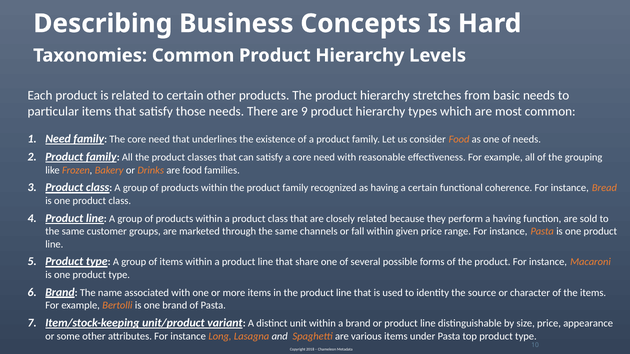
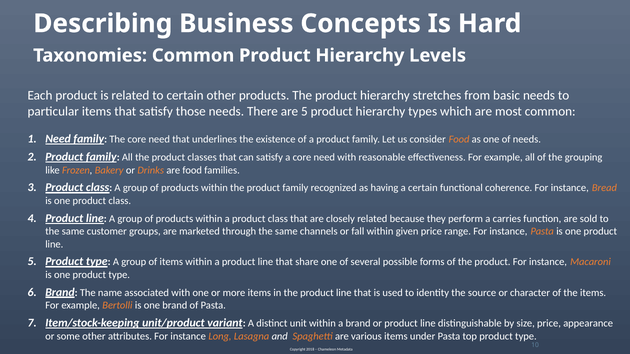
are 9: 9 -> 5
a having: having -> carries
